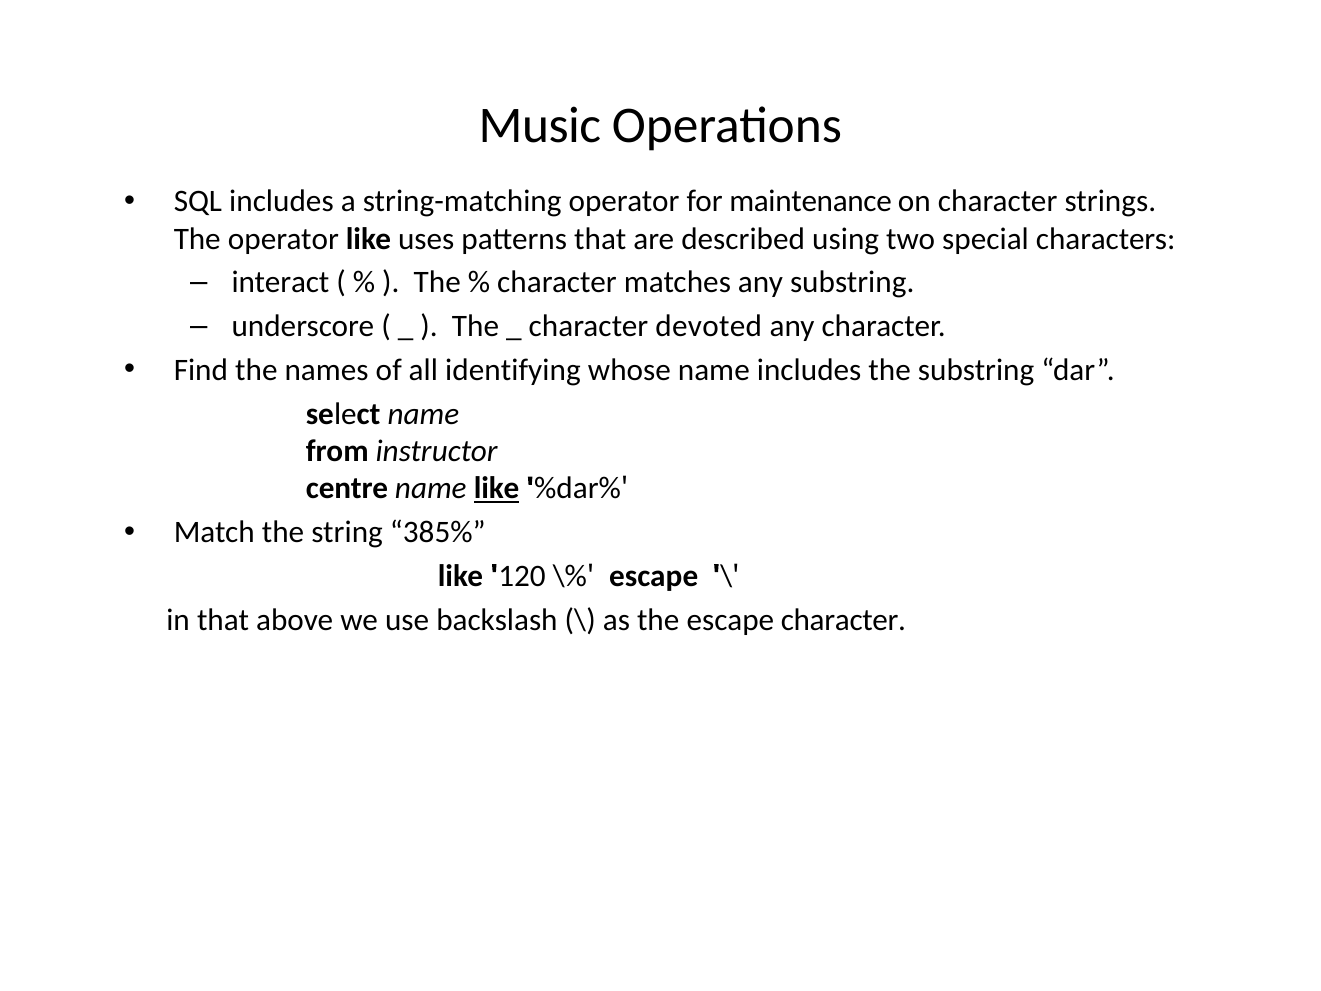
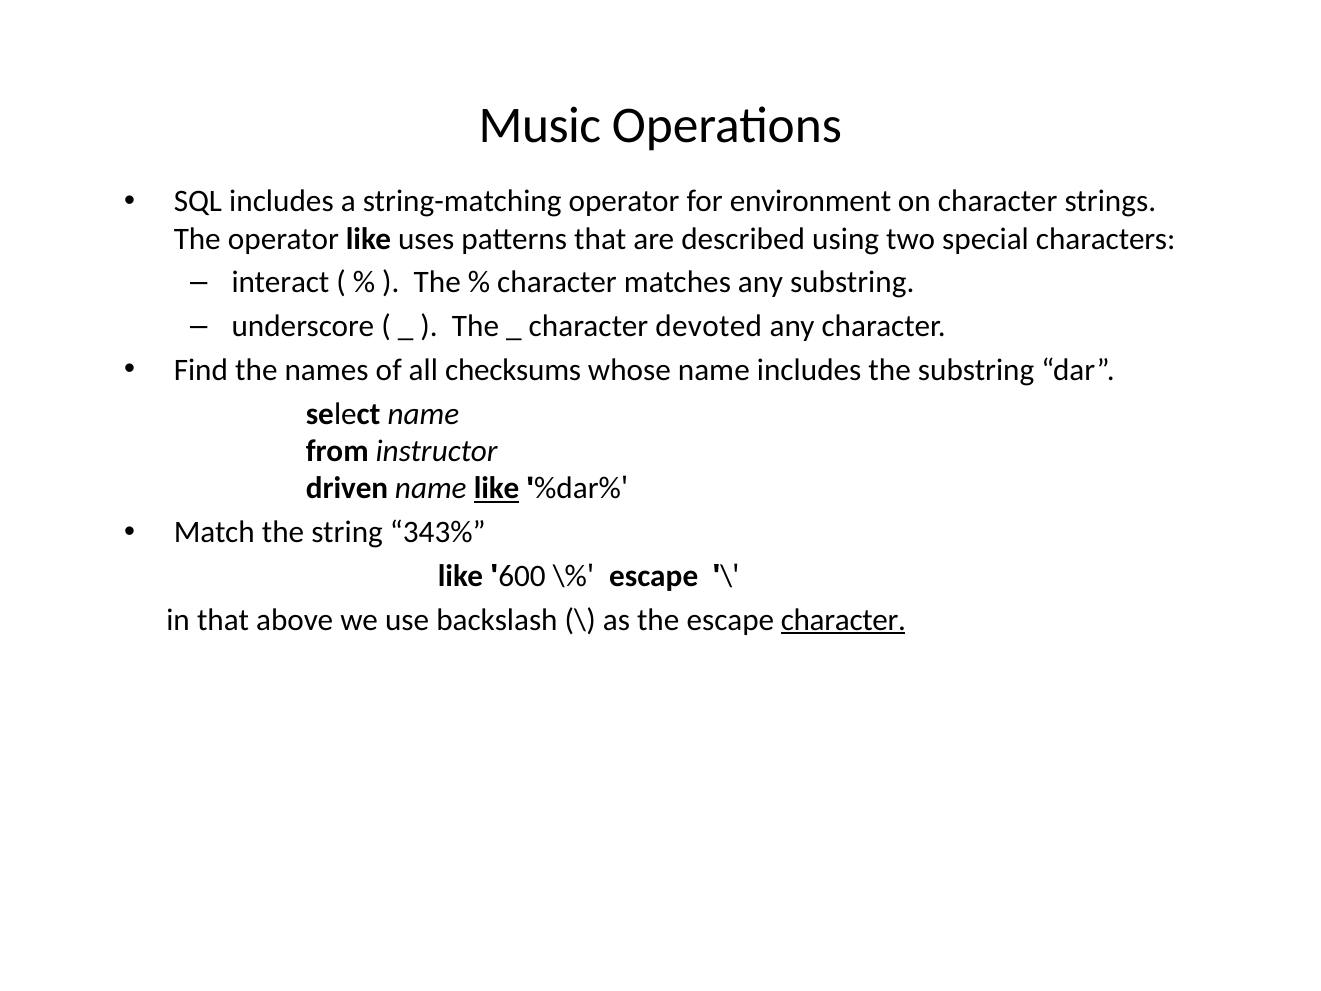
maintenance: maintenance -> environment
identifying: identifying -> checksums
centre: centre -> driven
385%: 385% -> 343%
120: 120 -> 600
character at (843, 620) underline: none -> present
